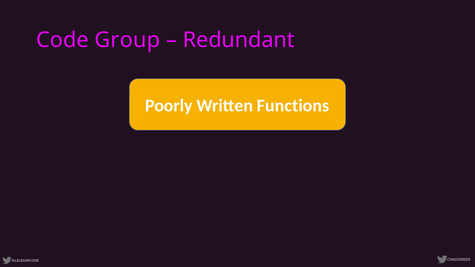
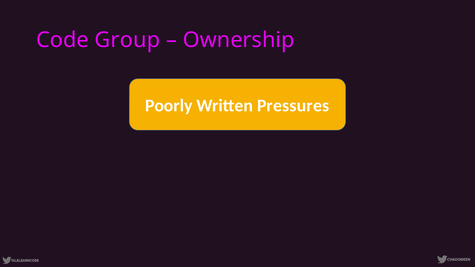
Redundant: Redundant -> Ownership
Functions: Functions -> Pressures
